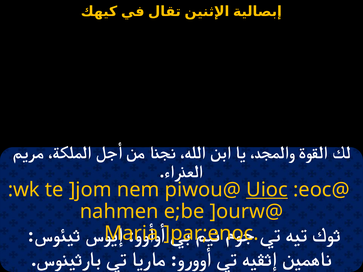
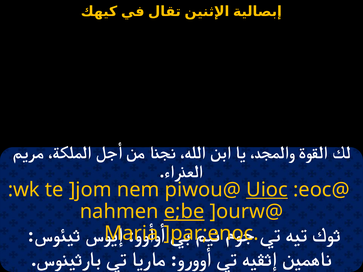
e;be underline: none -> present
